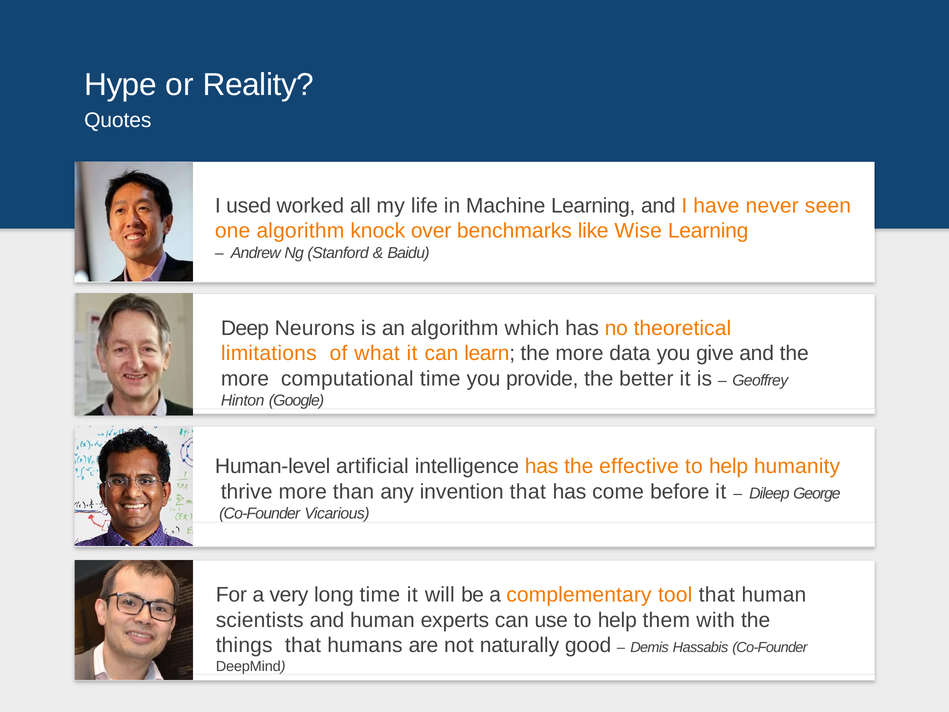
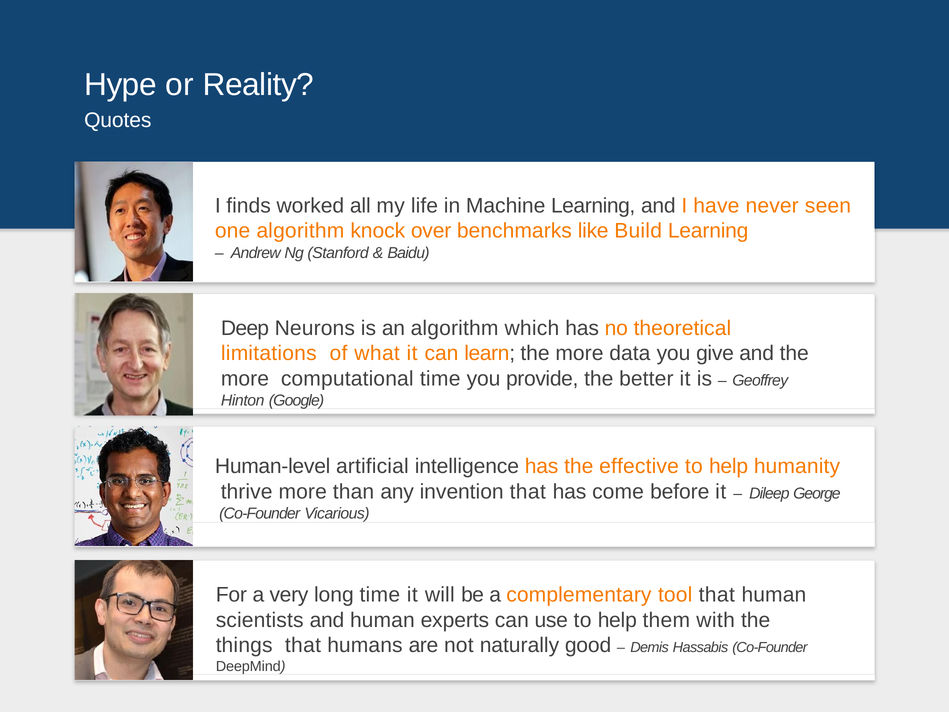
used: used -> finds
Wise: Wise -> Build
